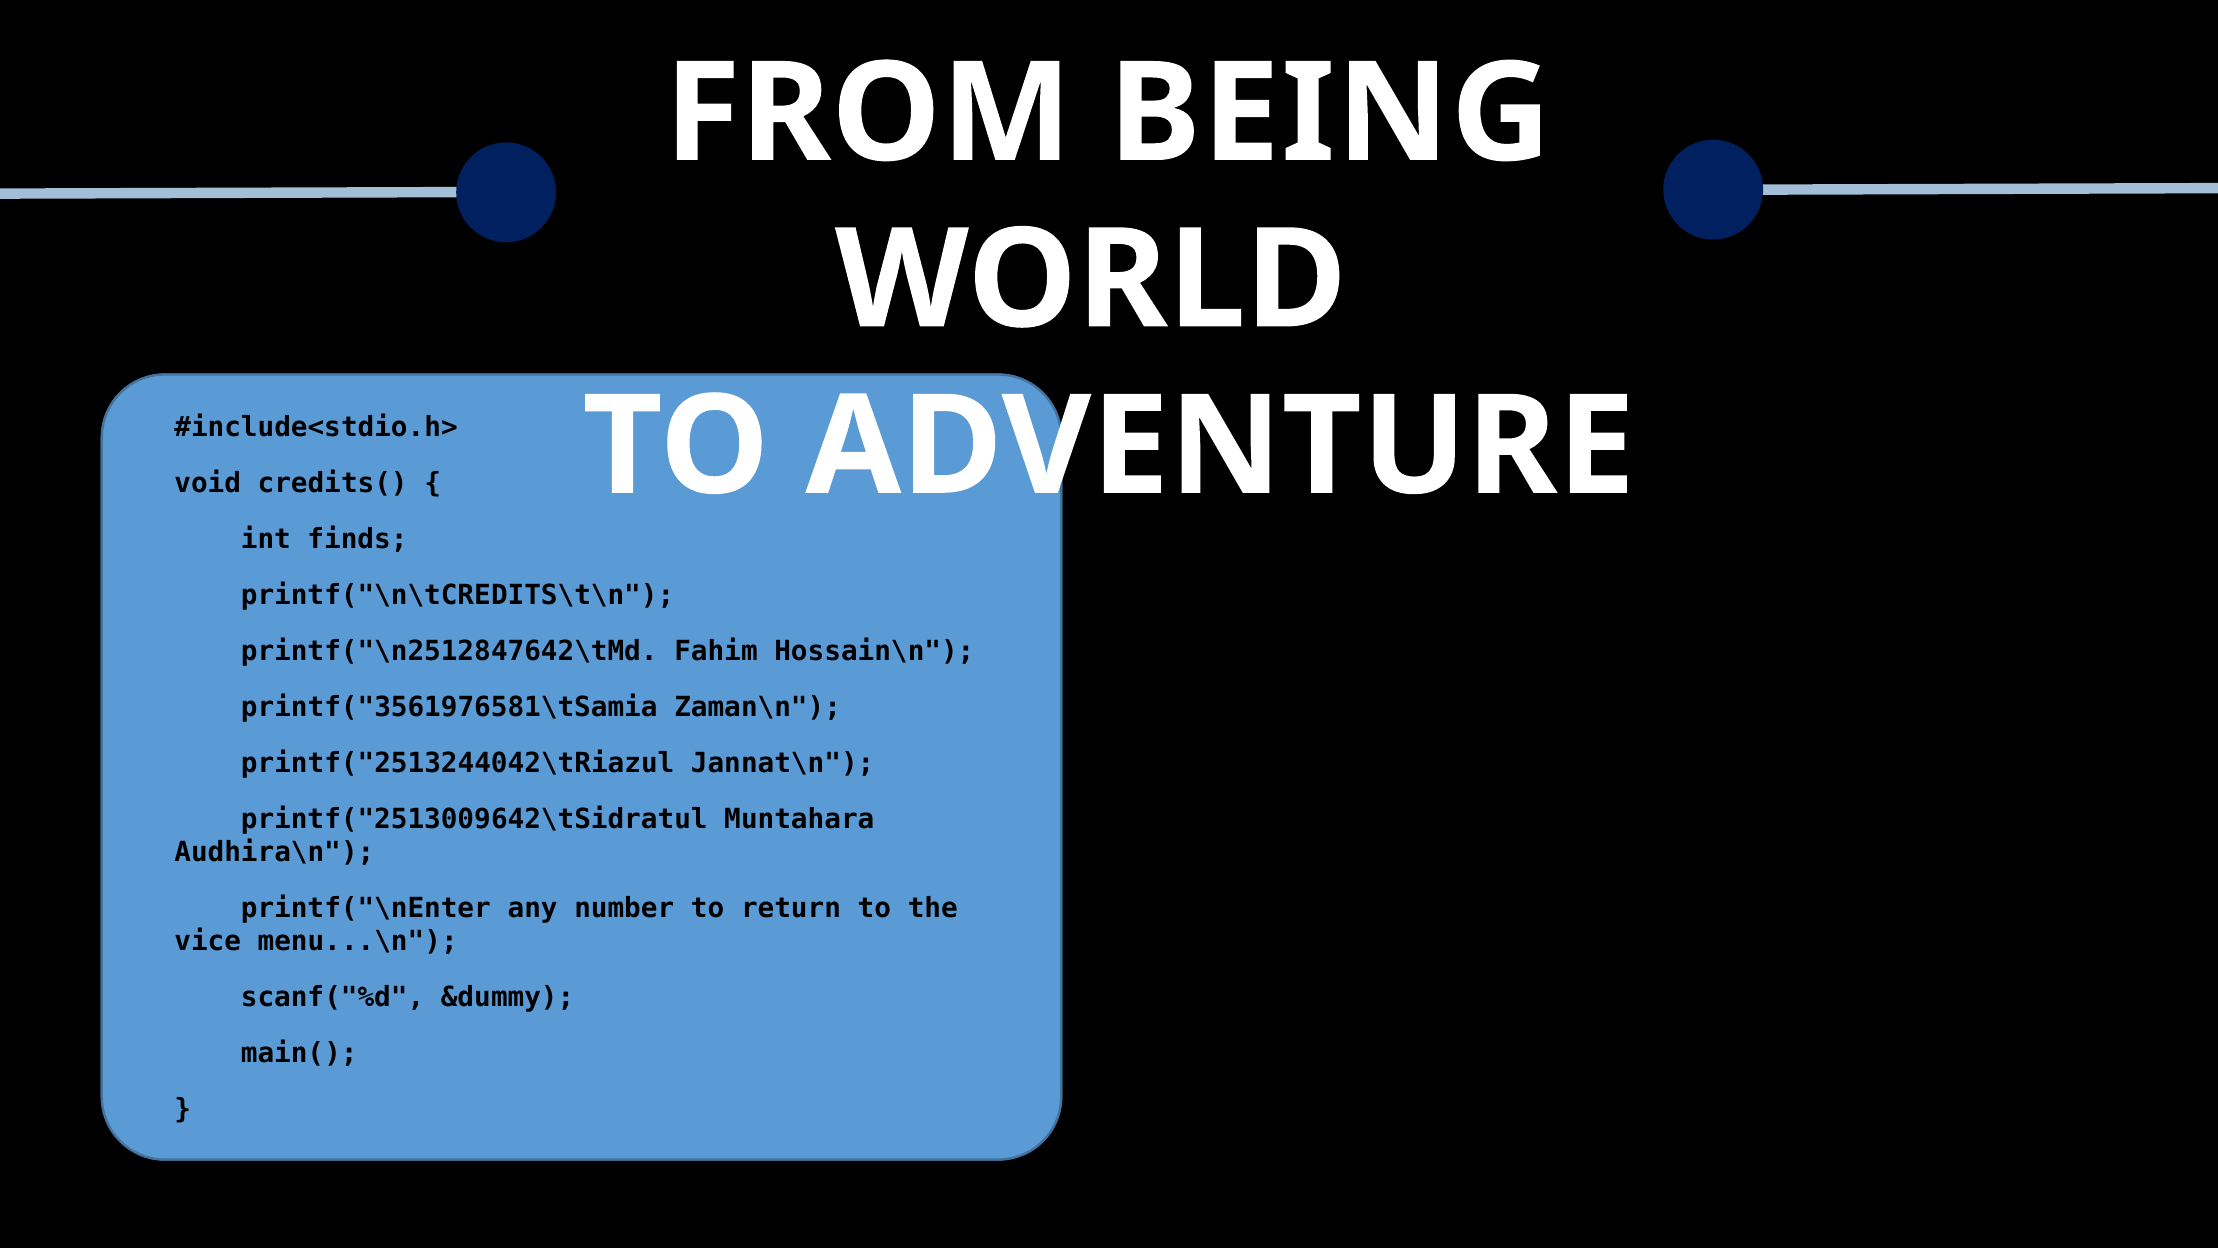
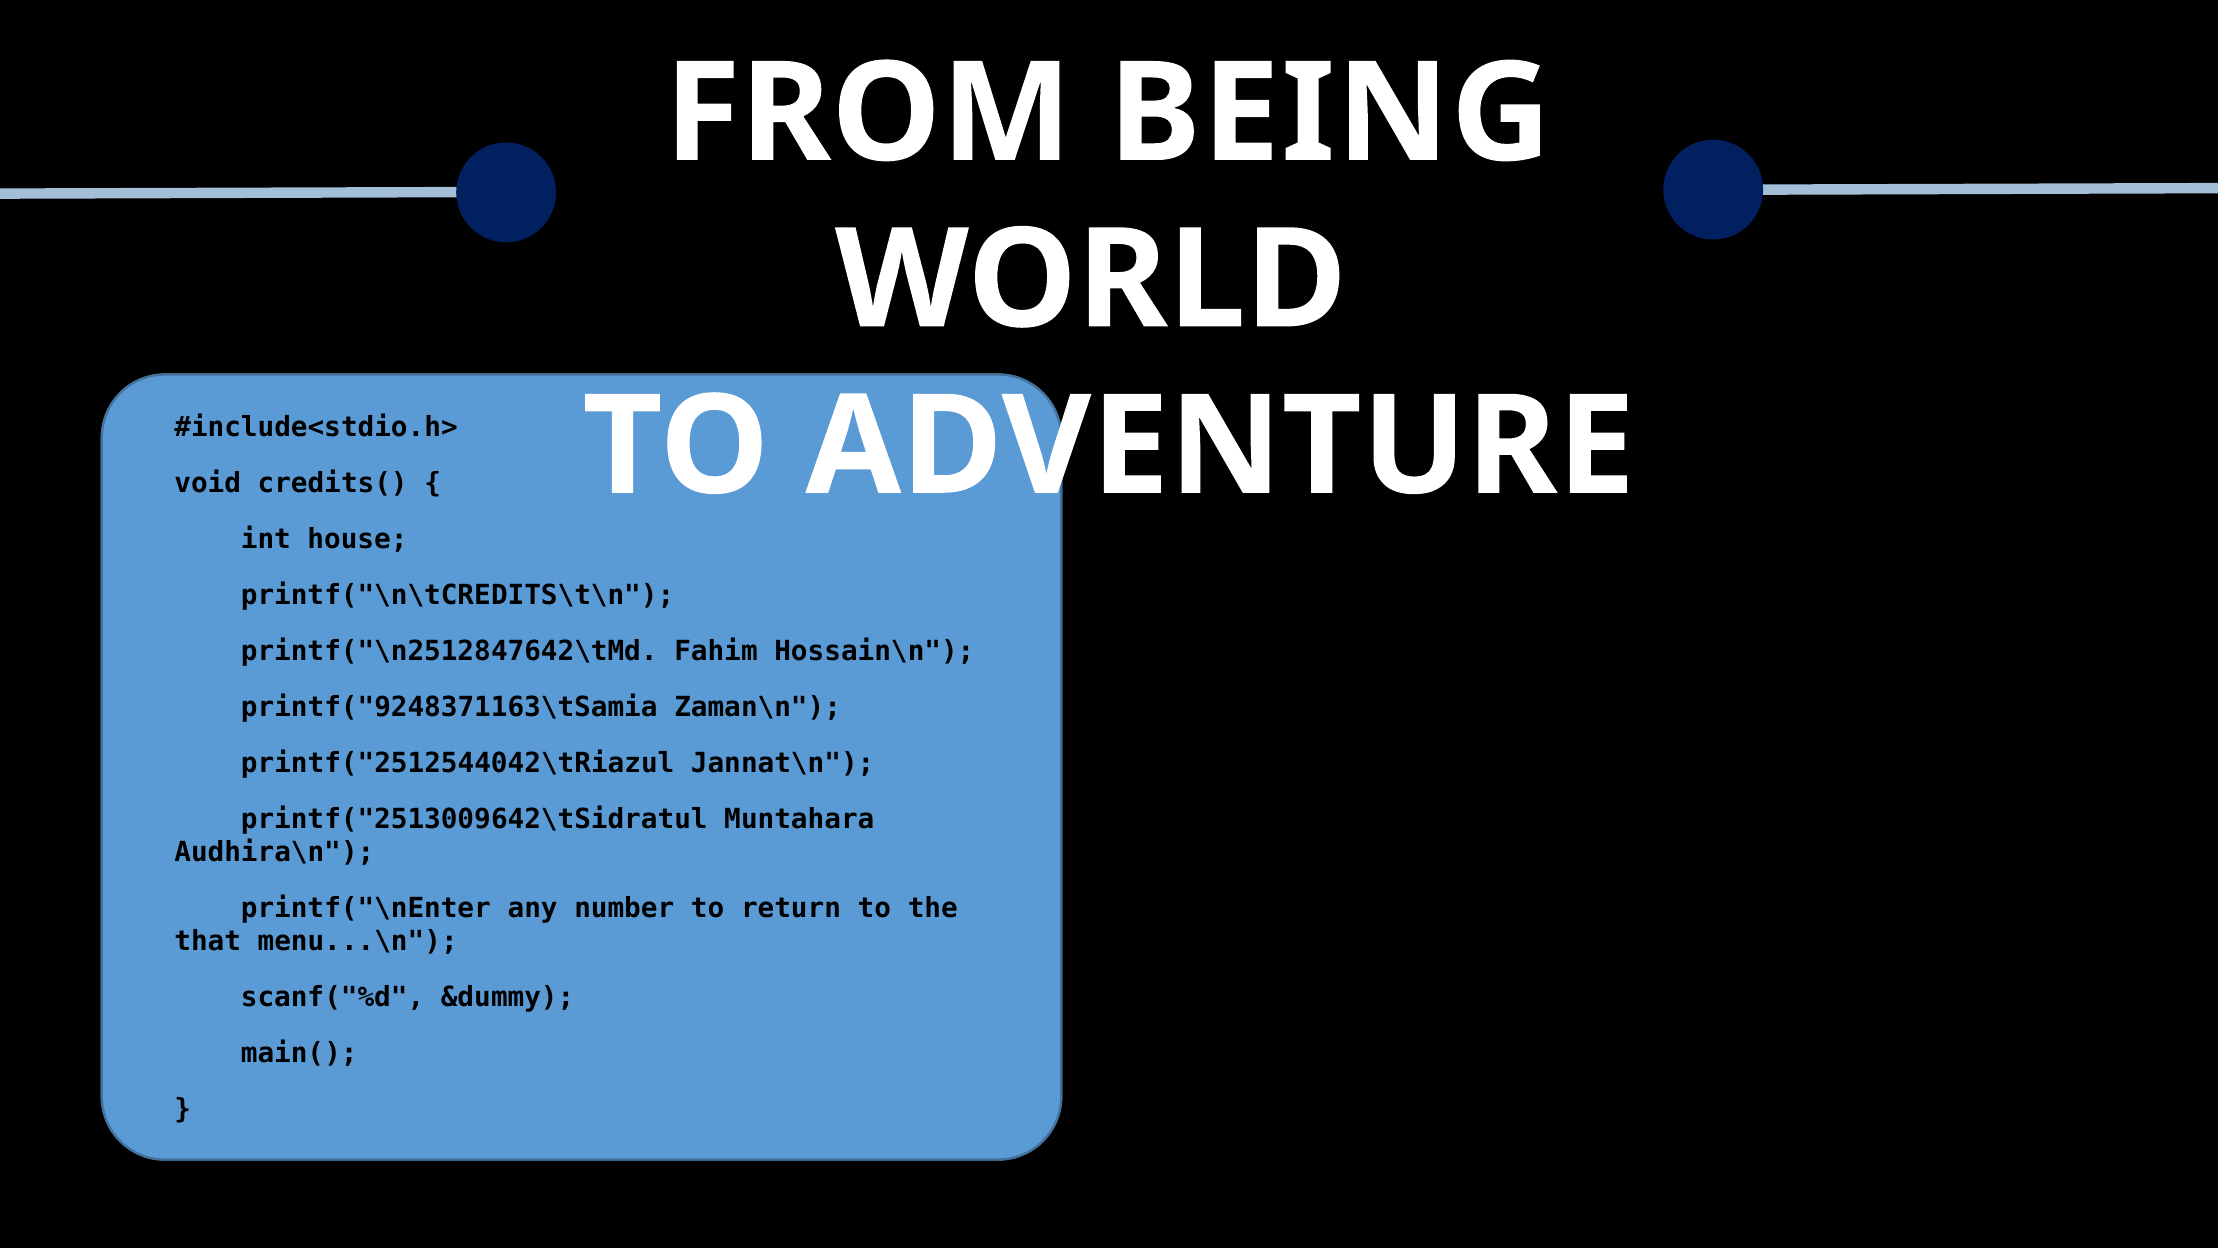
int finds: finds -> house
printf("3561976581\tSamia: printf("3561976581\tSamia -> printf("9248371163\tSamia
printf("2513244042\tRiazul: printf("2513244042\tRiazul -> printf("2512544042\tRiazul
vice: vice -> that
